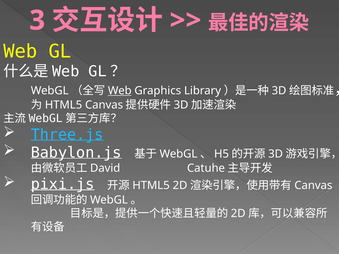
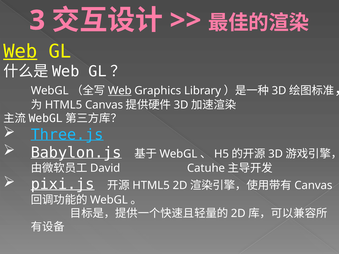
Web at (20, 51) underline: none -> present
